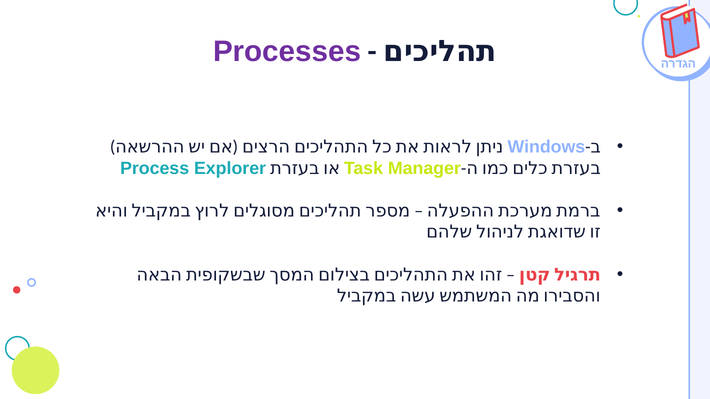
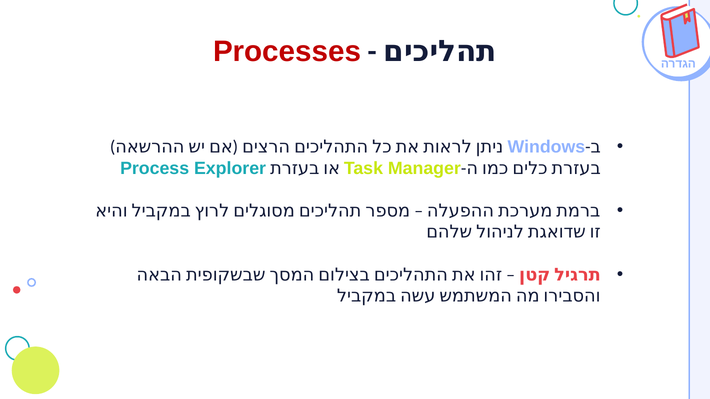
Processes colour: purple -> red
